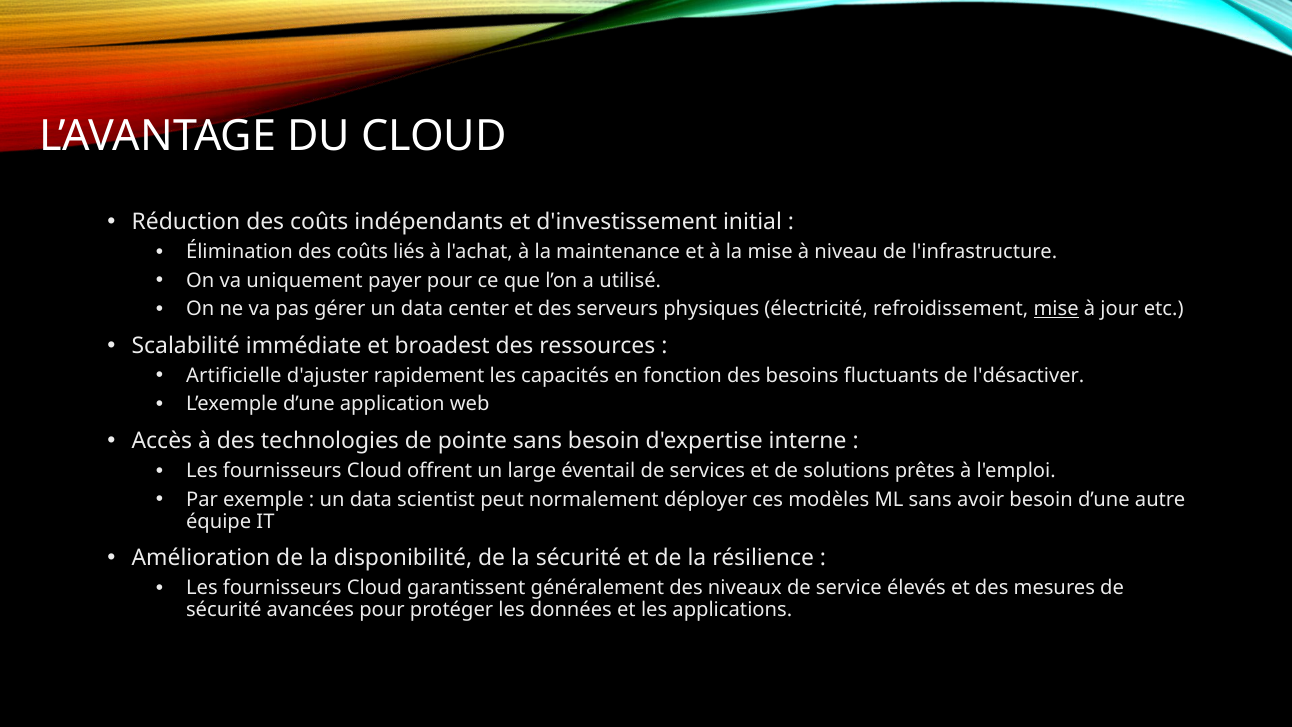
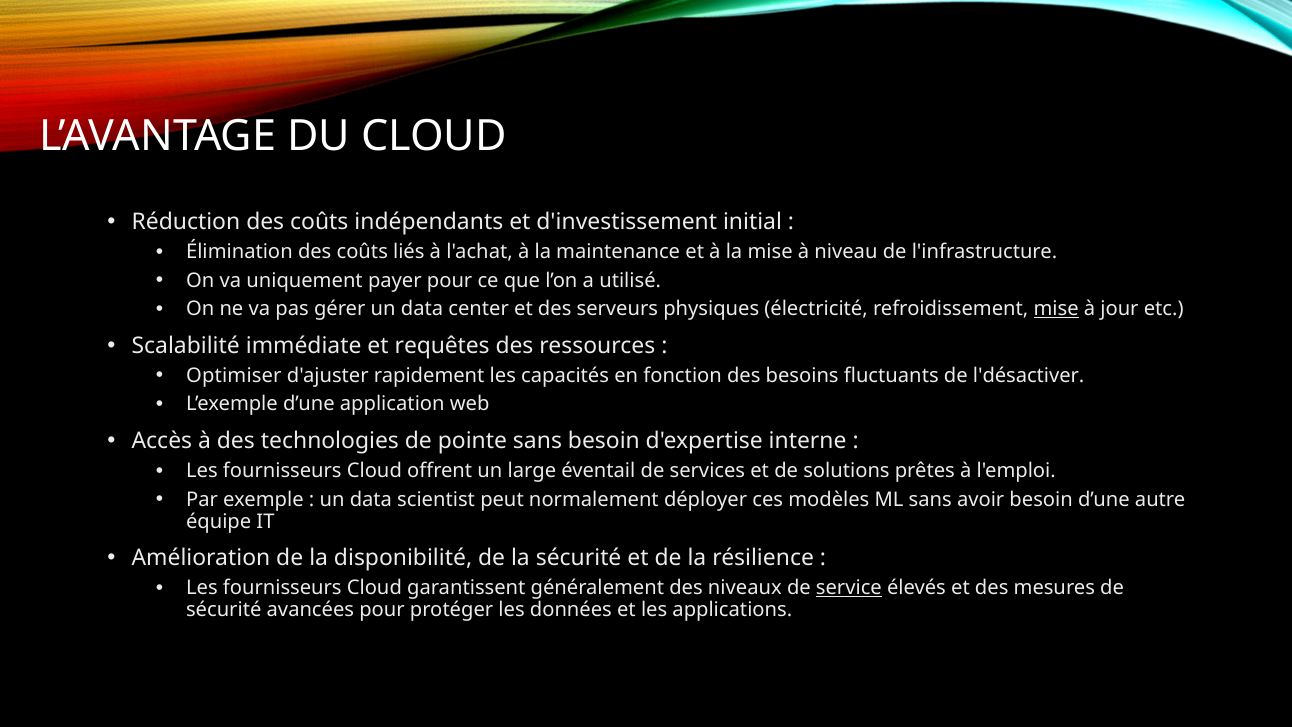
broadest: broadest -> requêtes
Artificielle: Artificielle -> Optimiser
service underline: none -> present
